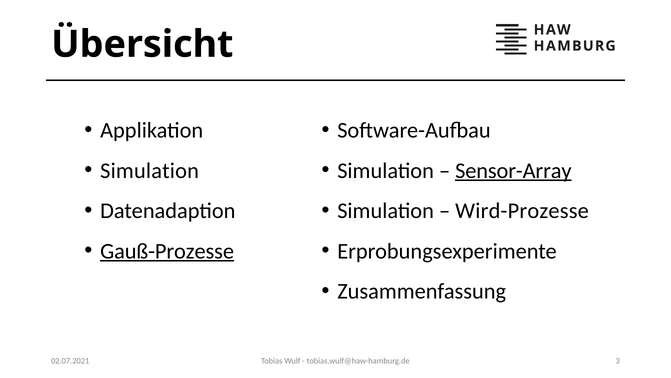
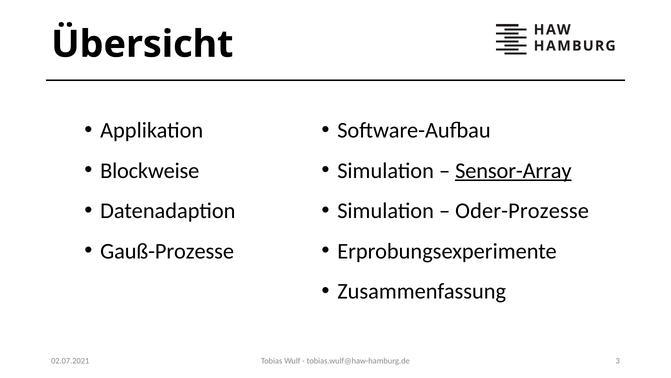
Simulation at (150, 170): Simulation -> Blockweise
Wird-Prozesse: Wird-Prozesse -> Oder-Prozesse
Gauß-Prozesse underline: present -> none
